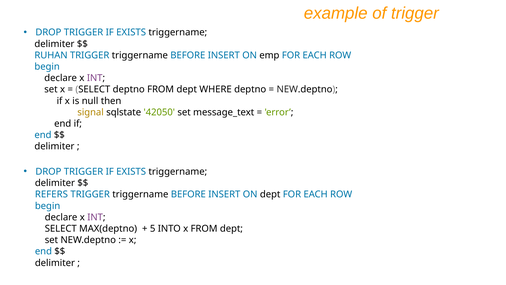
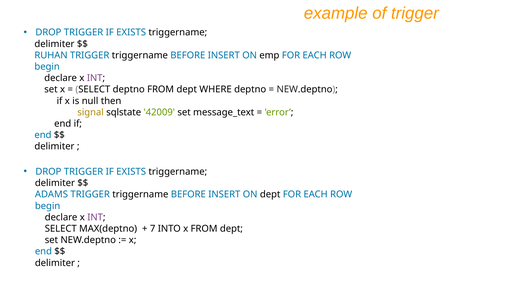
42050: 42050 -> 42009
REFERS: REFERS -> ADAMS
5: 5 -> 7
